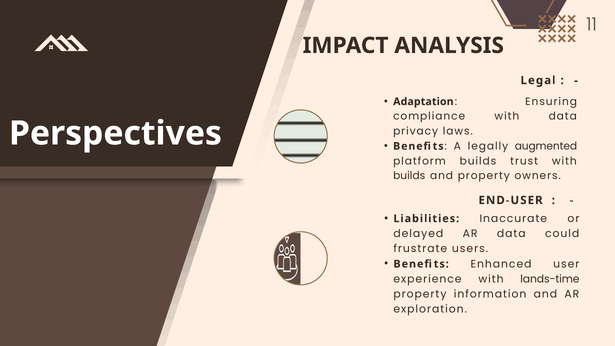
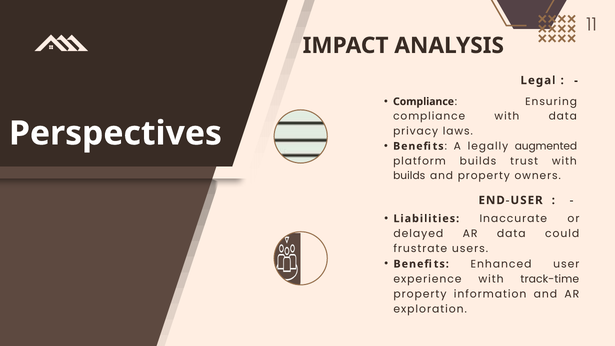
Adaptation at (423, 102): Adaptation -> Compliance
lands-time: lands-time -> track-time
